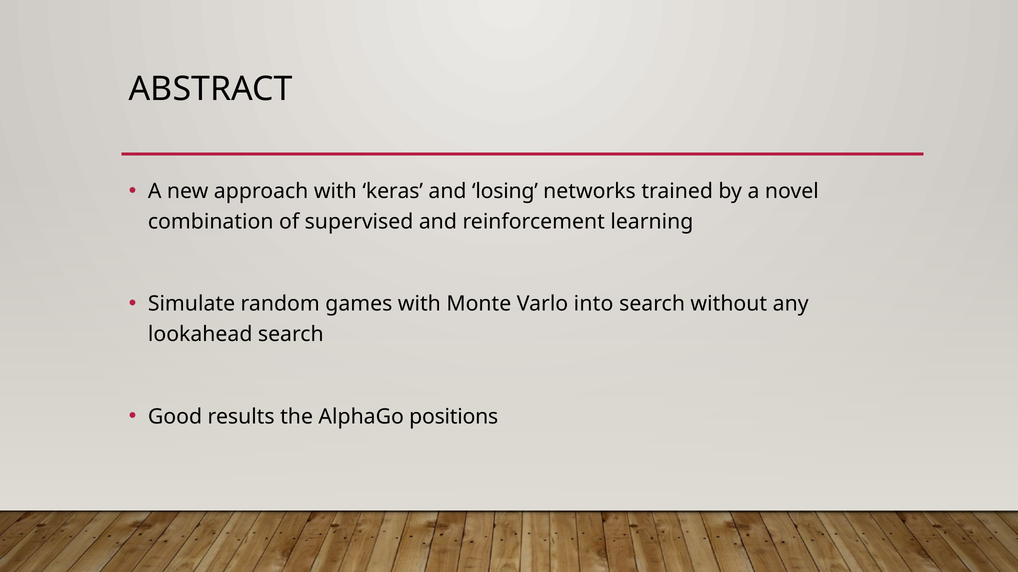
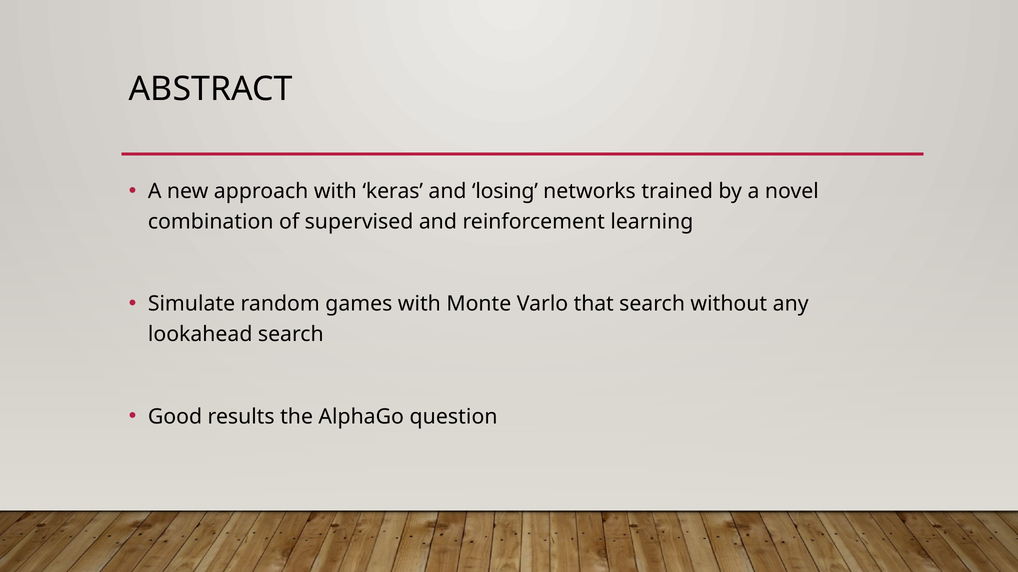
into: into -> that
positions: positions -> question
